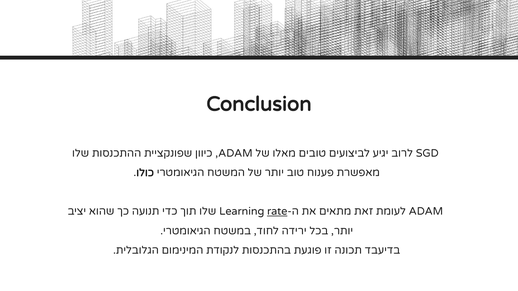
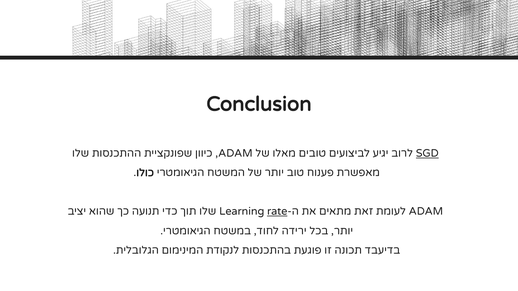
SGD underline: none -> present
